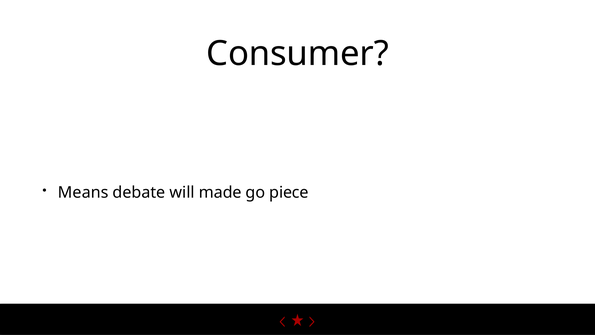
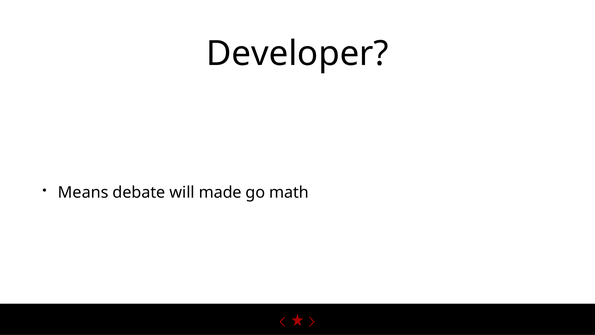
Consumer: Consumer -> Developer
piece: piece -> math
